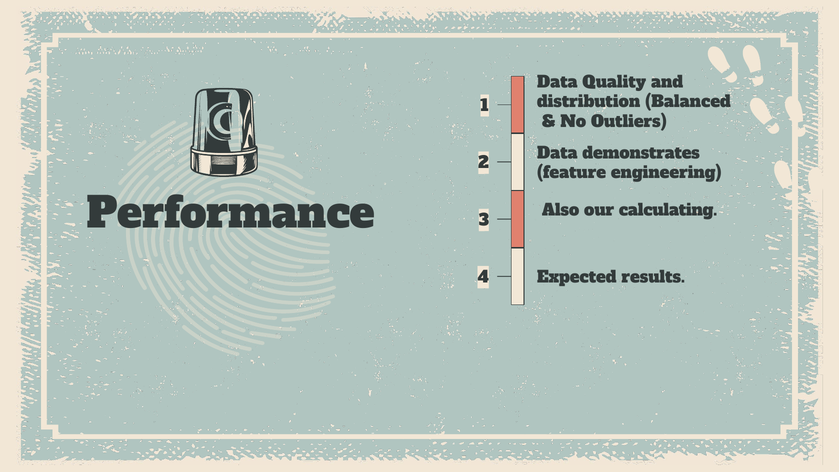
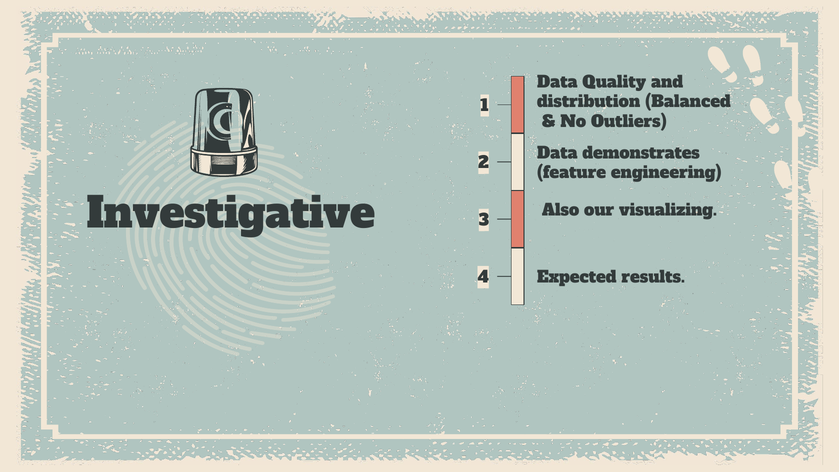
Performance: Performance -> Investigative
calculating: calculating -> visualizing
